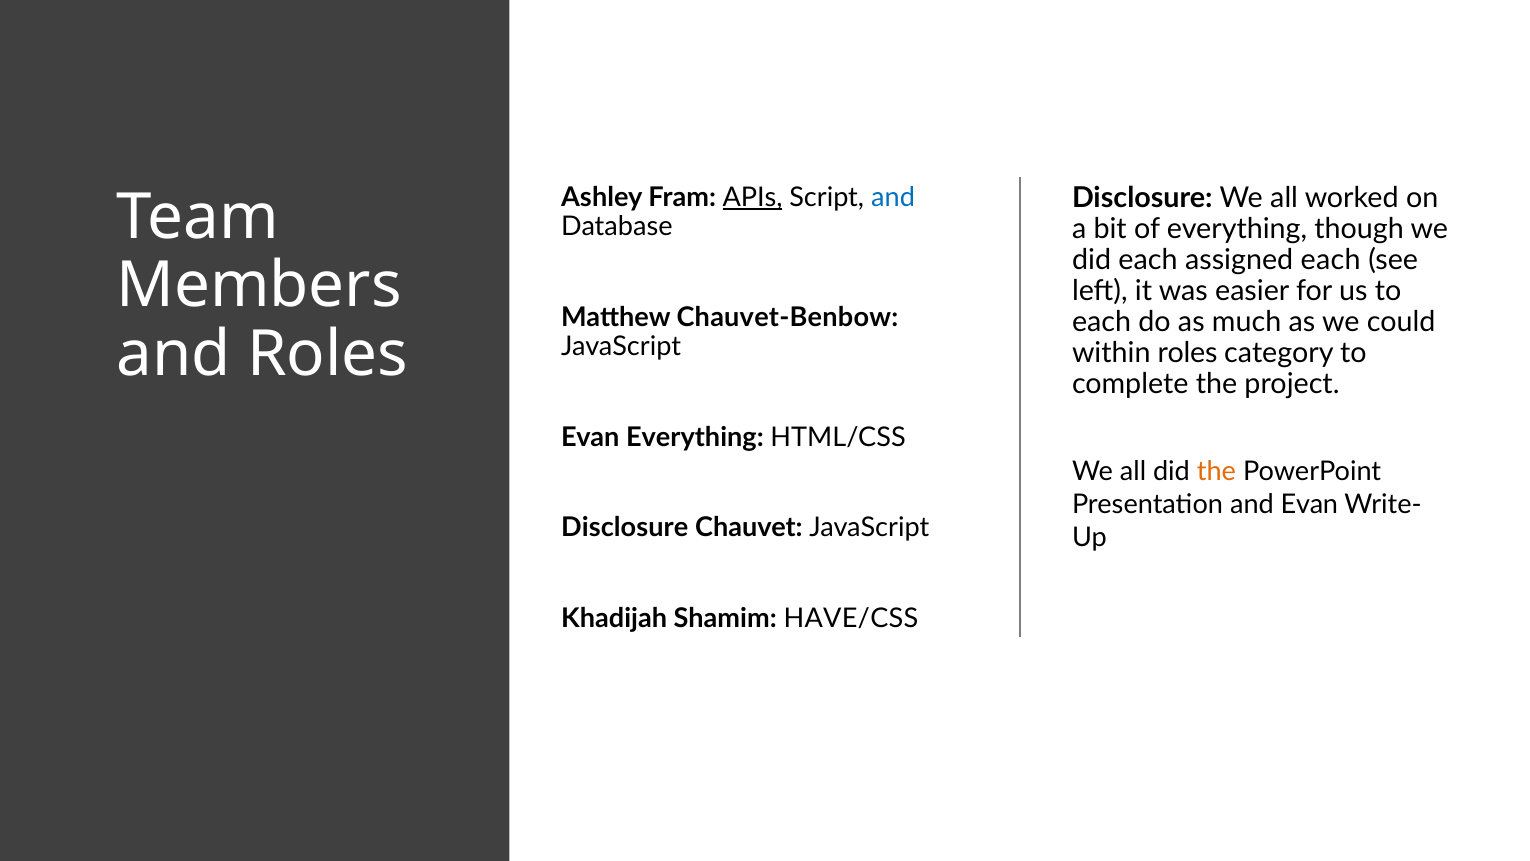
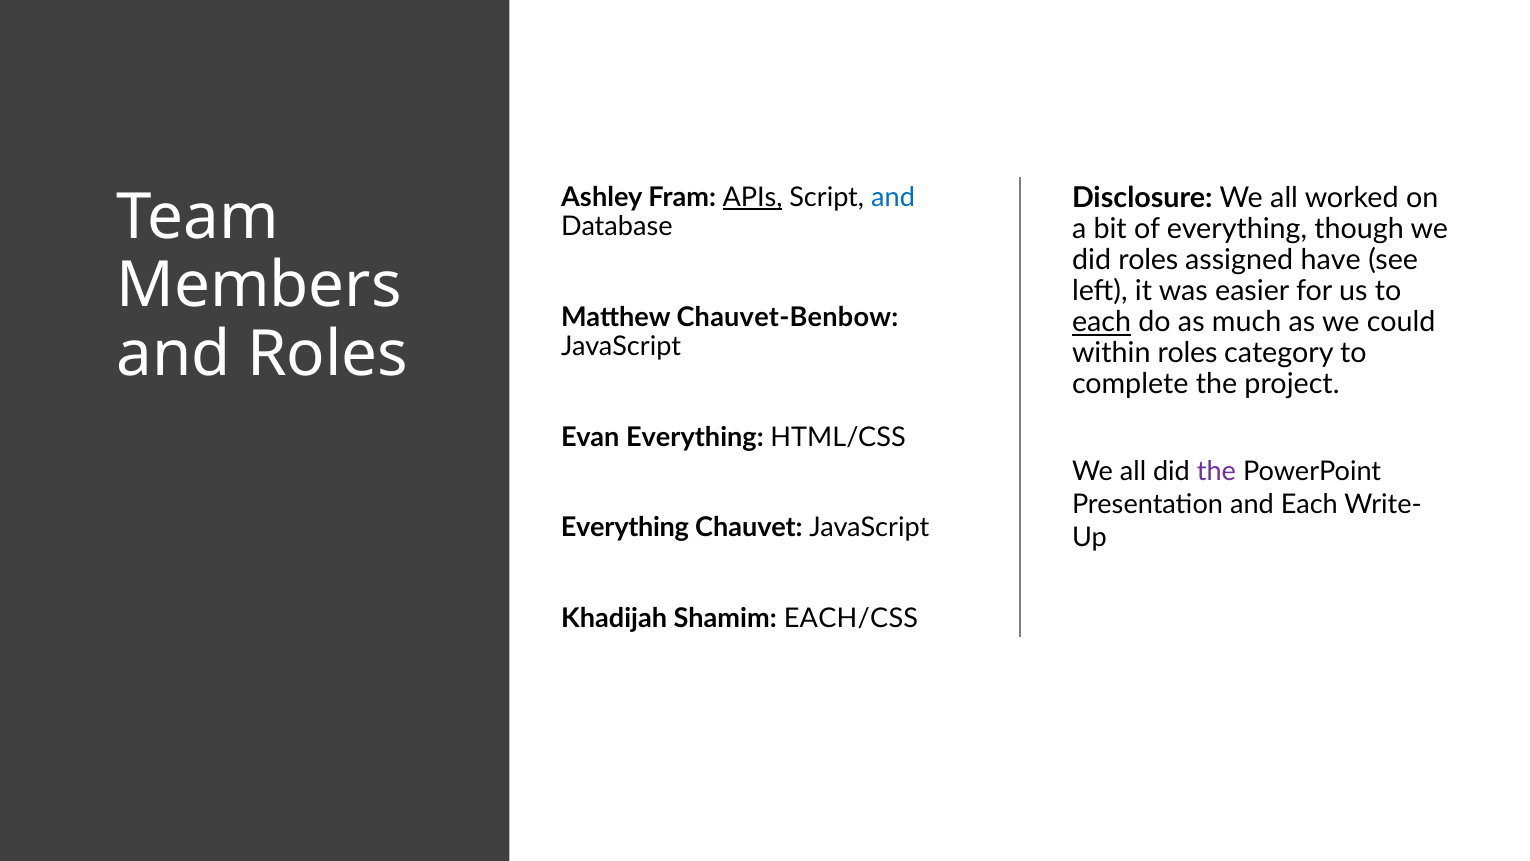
did each: each -> roles
assigned each: each -> have
each at (1102, 322) underline: none -> present
the at (1216, 472) colour: orange -> purple
and Evan: Evan -> Each
Disclosure at (625, 528): Disclosure -> Everything
HAVE/CSS: HAVE/CSS -> EACH/CSS
